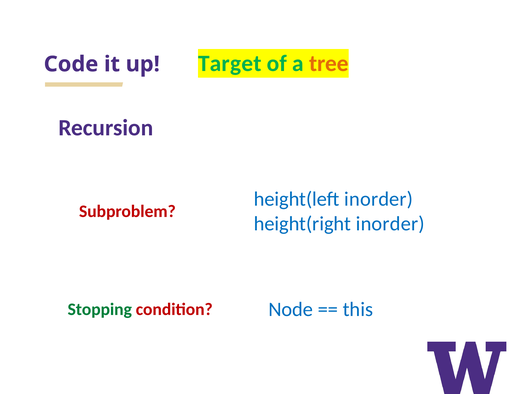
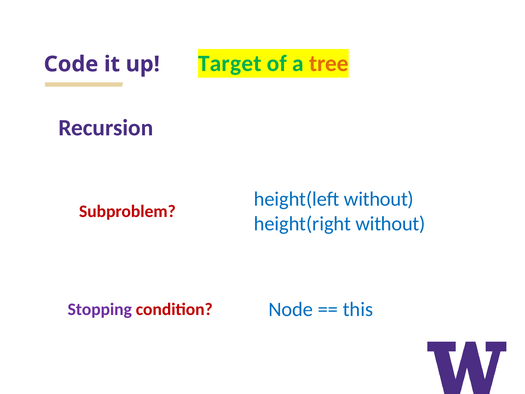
height(left inorder: inorder -> without
height(right inorder: inorder -> without
Stopping colour: green -> purple
